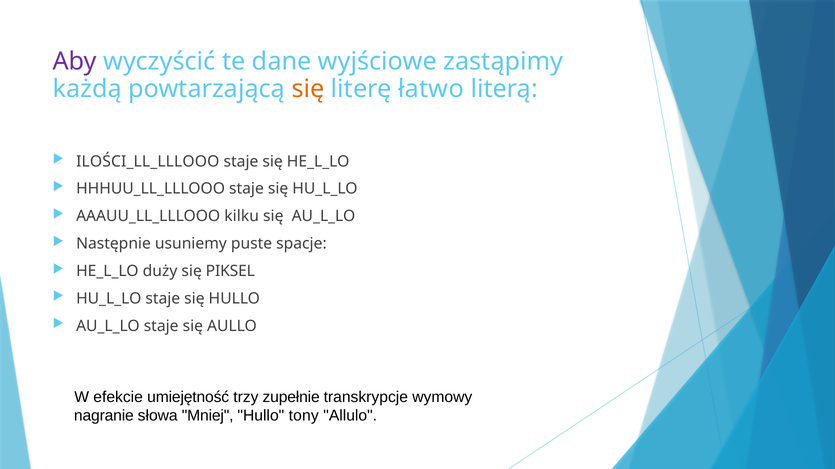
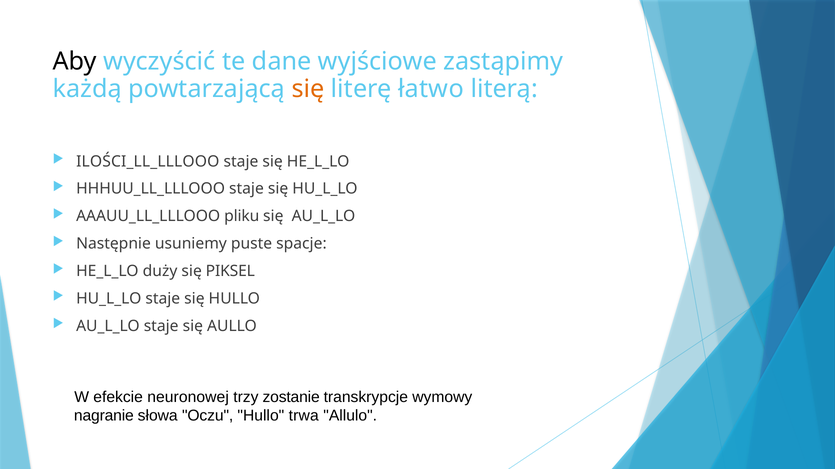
Aby colour: purple -> black
kilku: kilku -> pliku
umiejętność: umiejętność -> neuronowej
zupełnie: zupełnie -> zostanie
Mniej: Mniej -> Oczu
tony: tony -> trwa
